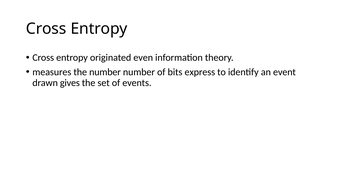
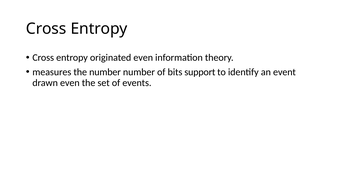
express: express -> support
drawn gives: gives -> even
